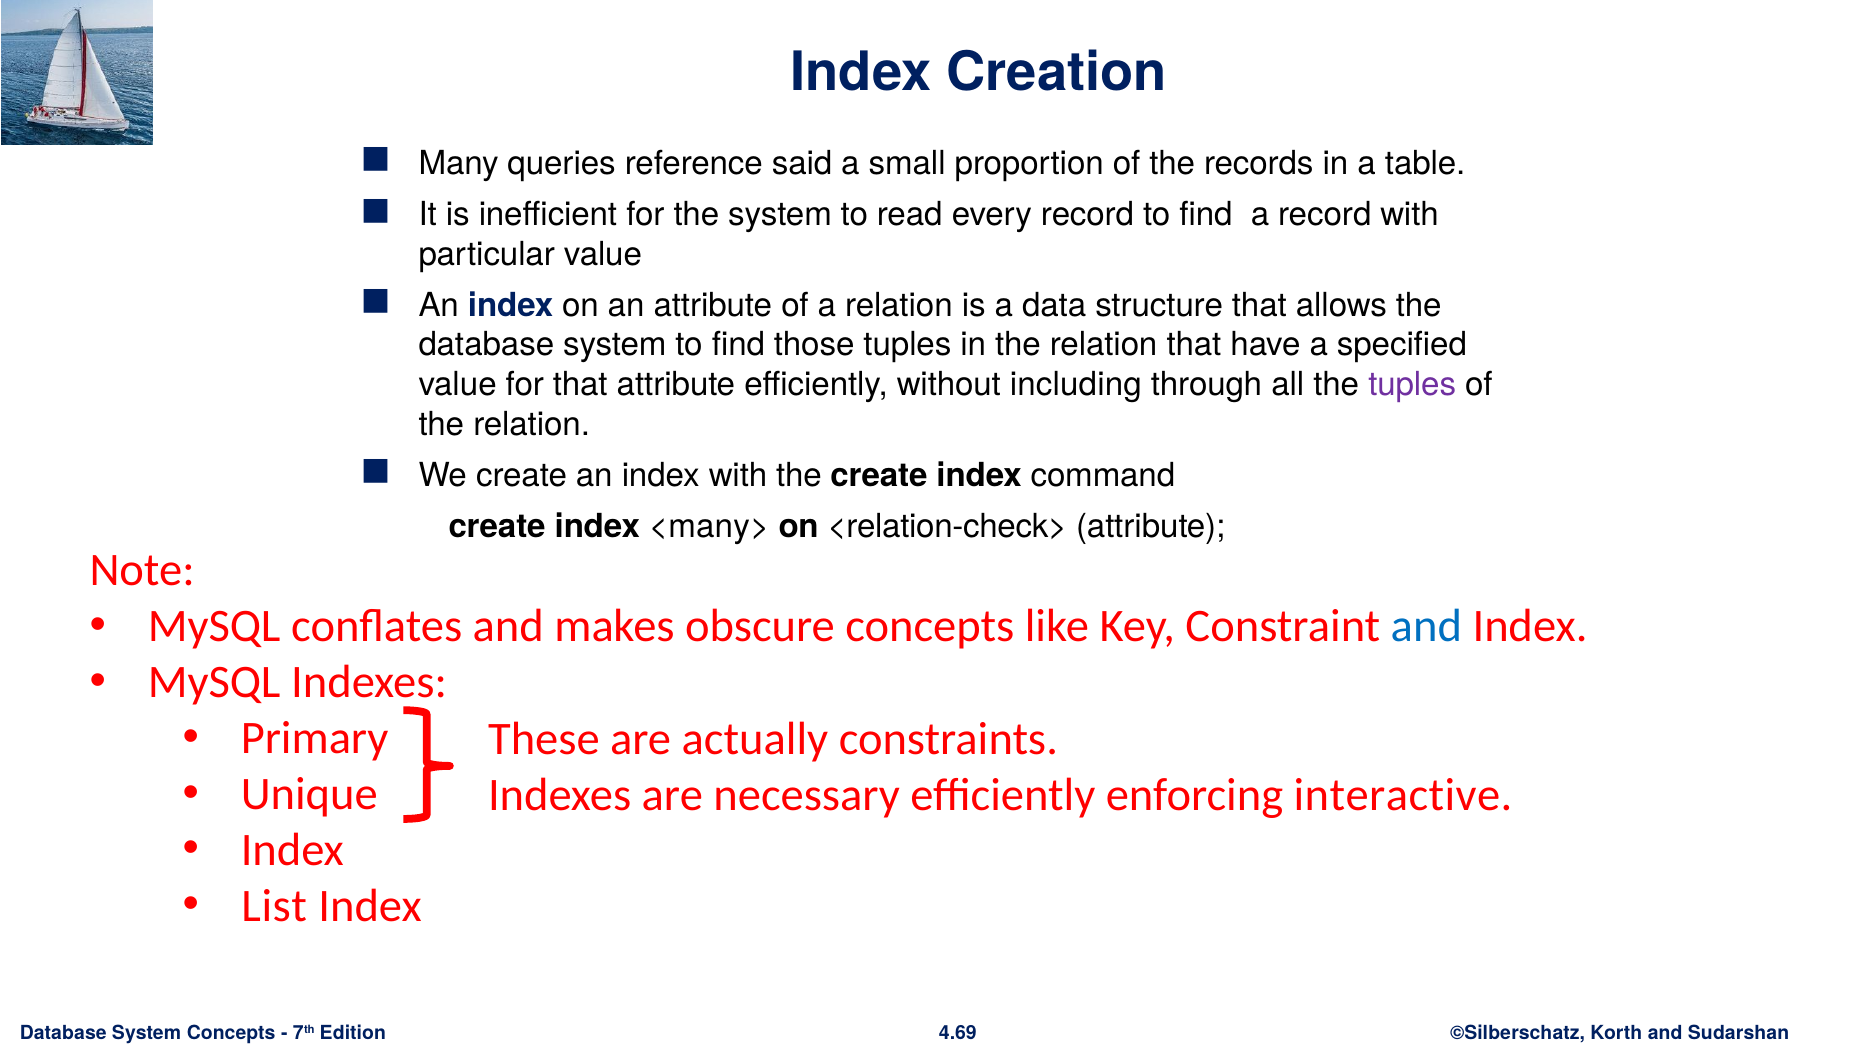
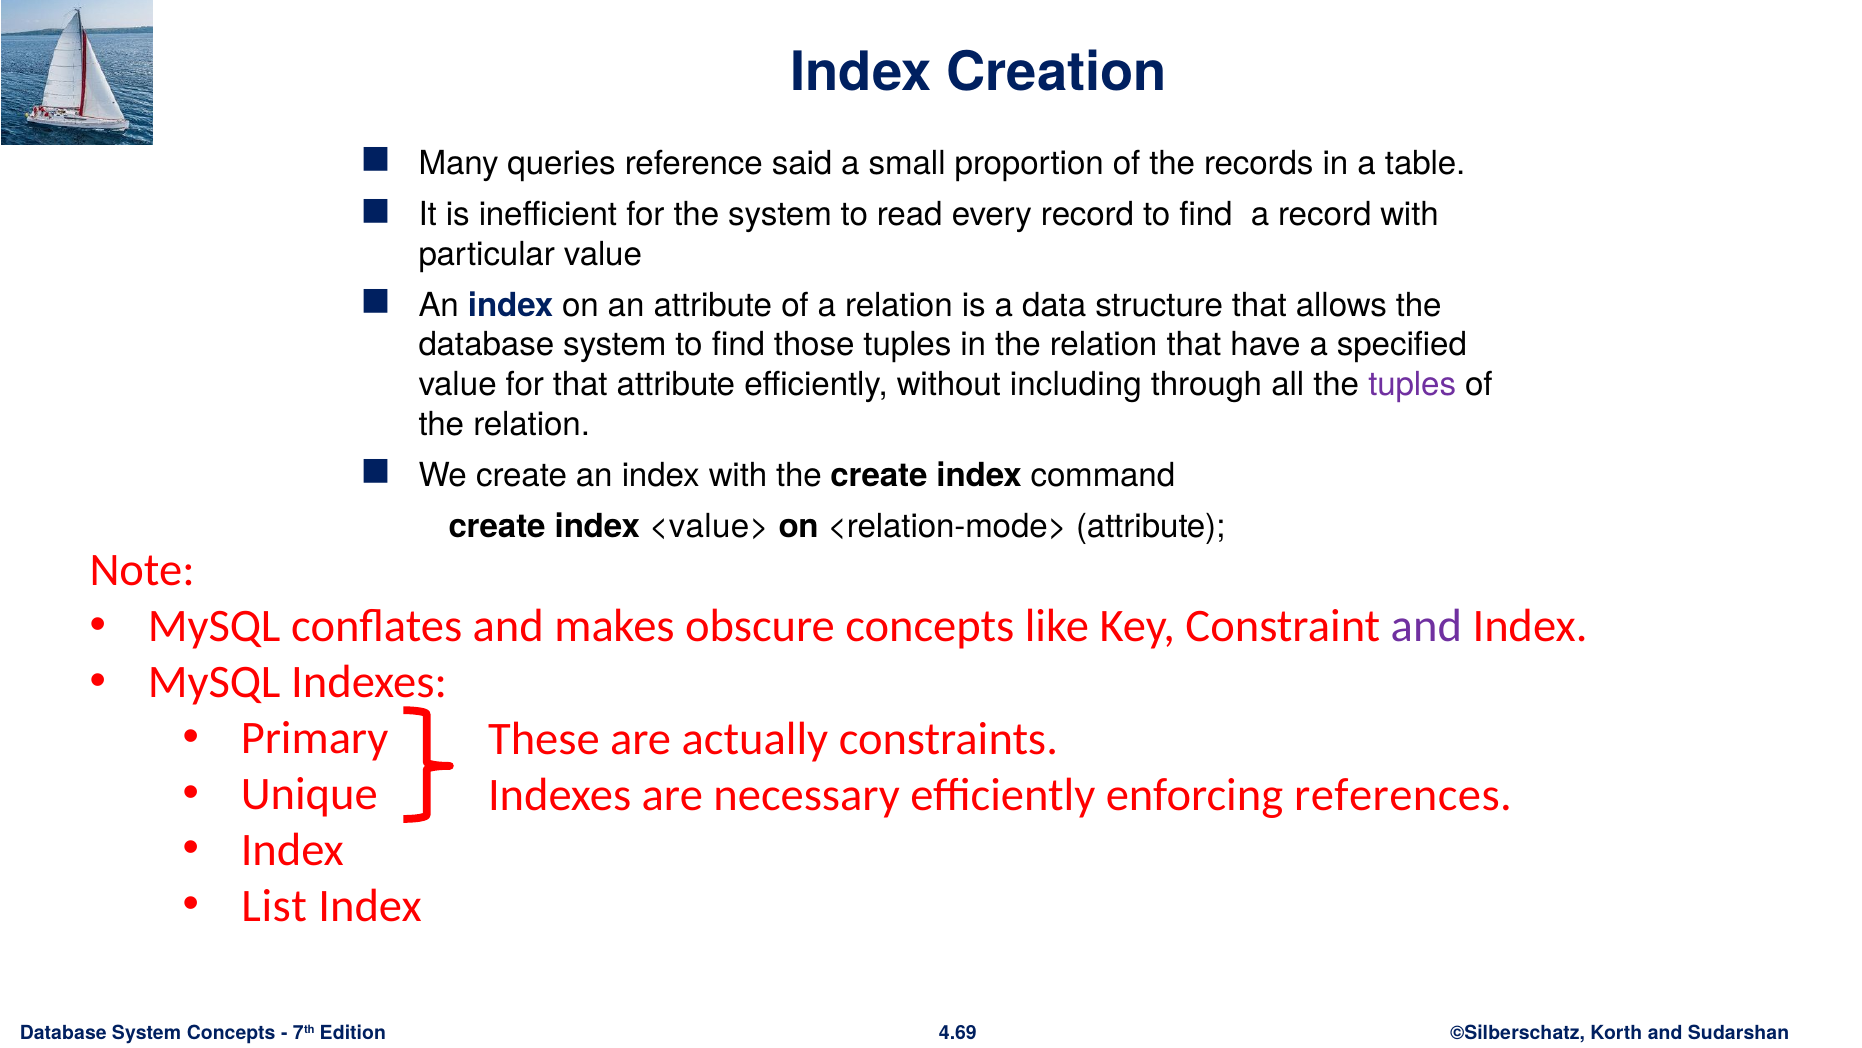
<many>: <many> -> <value>
<relation-check>: <relation-check> -> <relation-mode>
and at (1426, 626) colour: blue -> purple
interactive: interactive -> references
